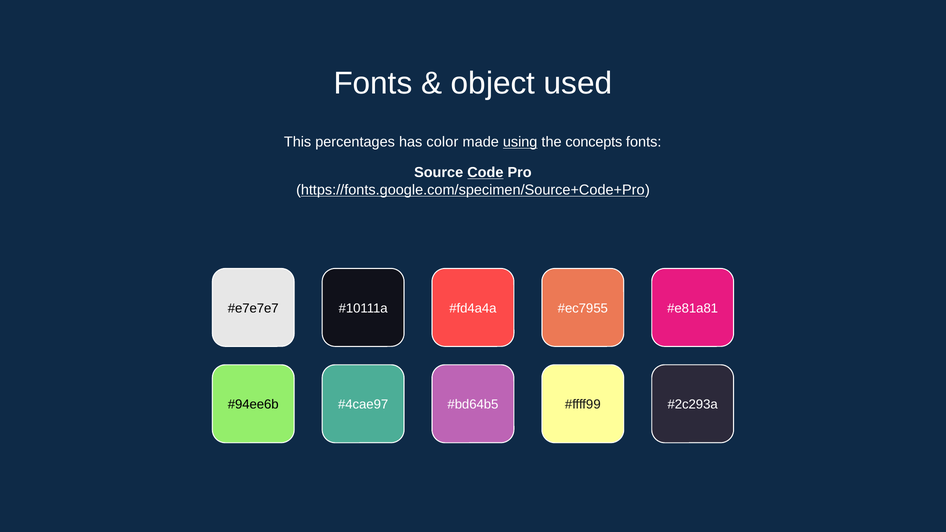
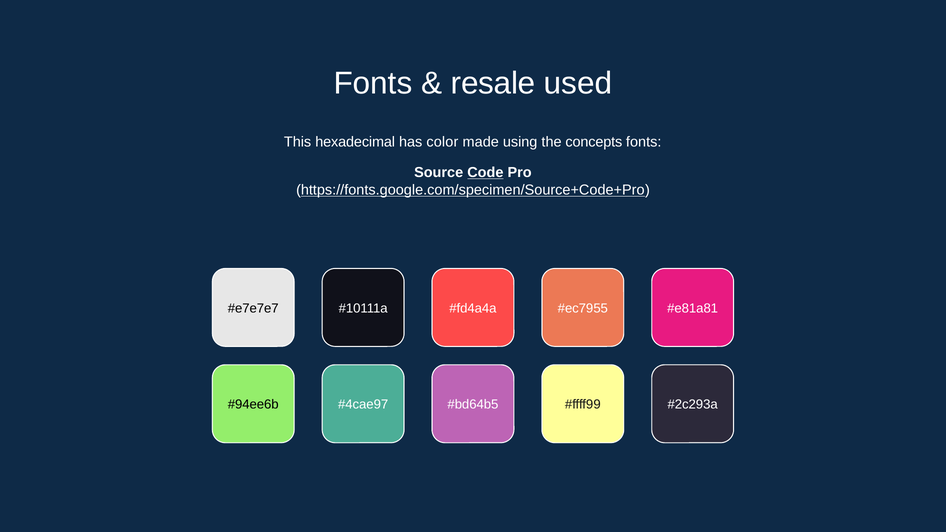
object: object -> resale
percentages: percentages -> hexadecimal
using underline: present -> none
